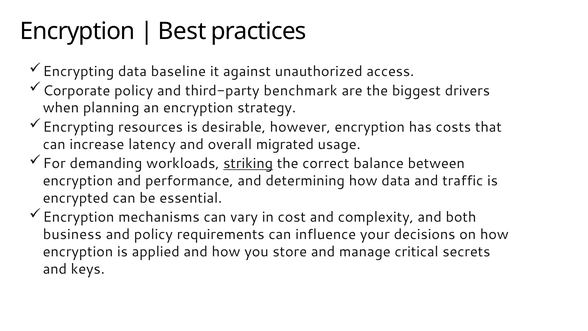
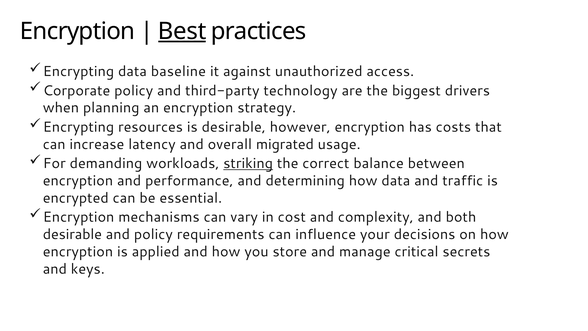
Best underline: none -> present
benchmark: benchmark -> technology
business at (72, 234): business -> desirable
